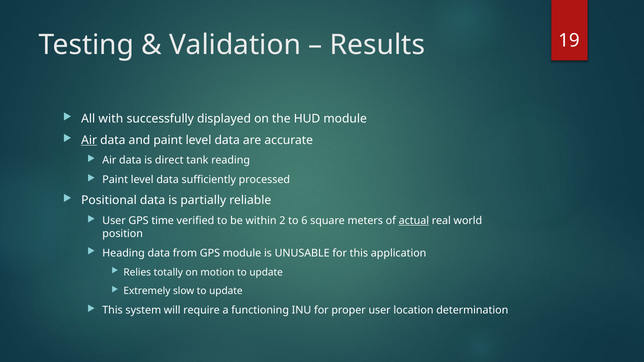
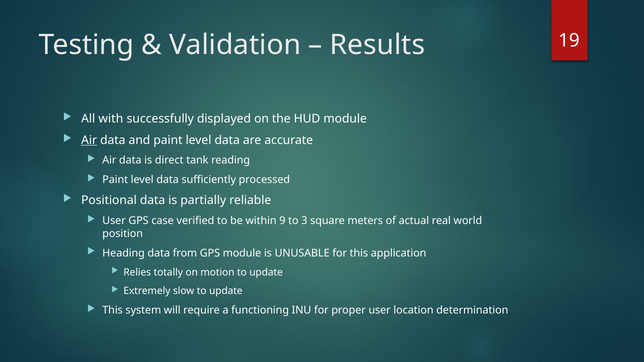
time: time -> case
2: 2 -> 9
6: 6 -> 3
actual underline: present -> none
